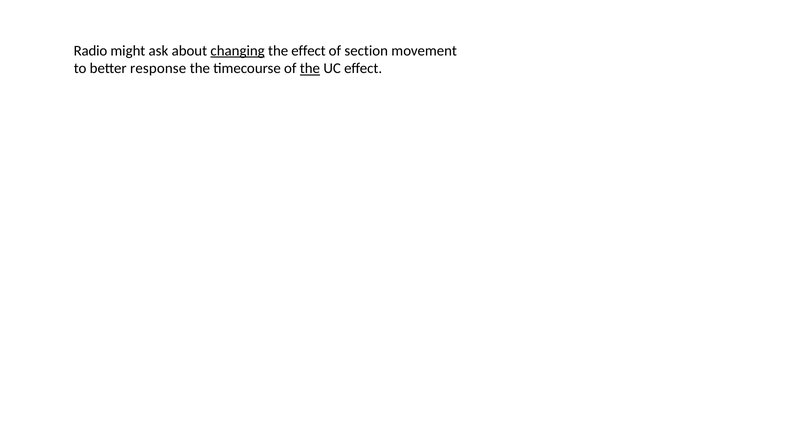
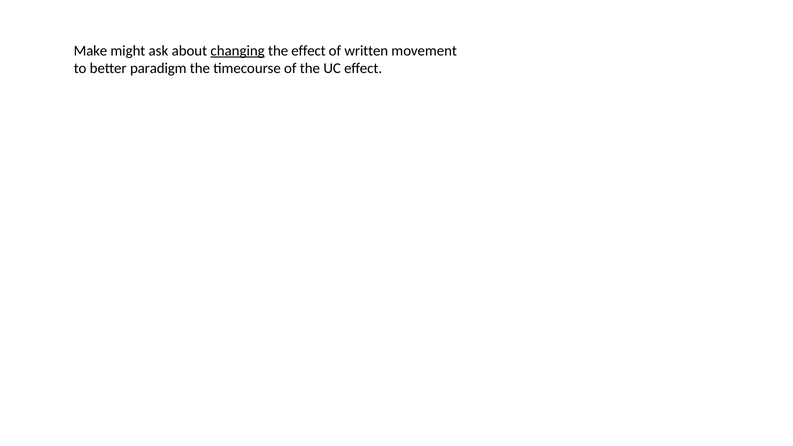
Radio: Radio -> Make
section: section -> written
response: response -> paradigm
the at (310, 68) underline: present -> none
